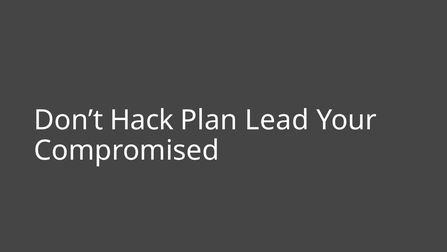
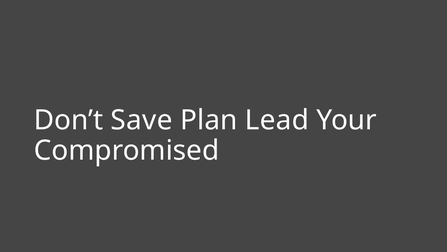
Hack: Hack -> Save
